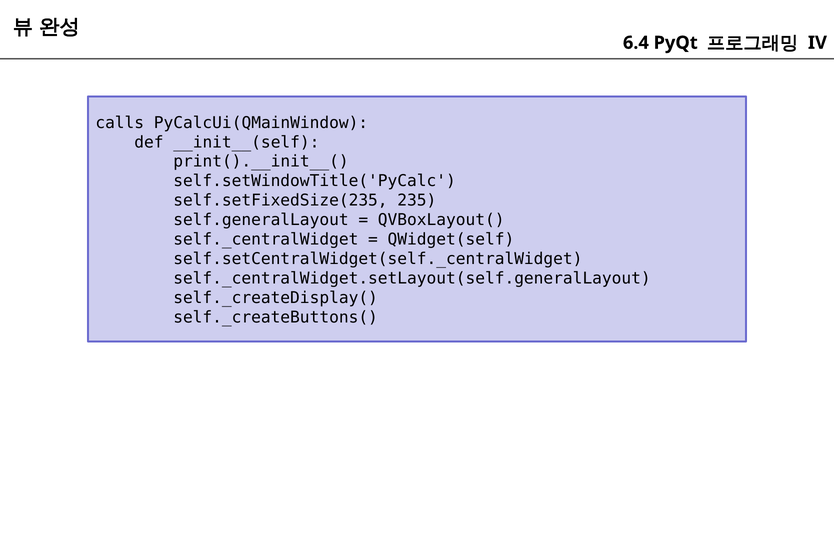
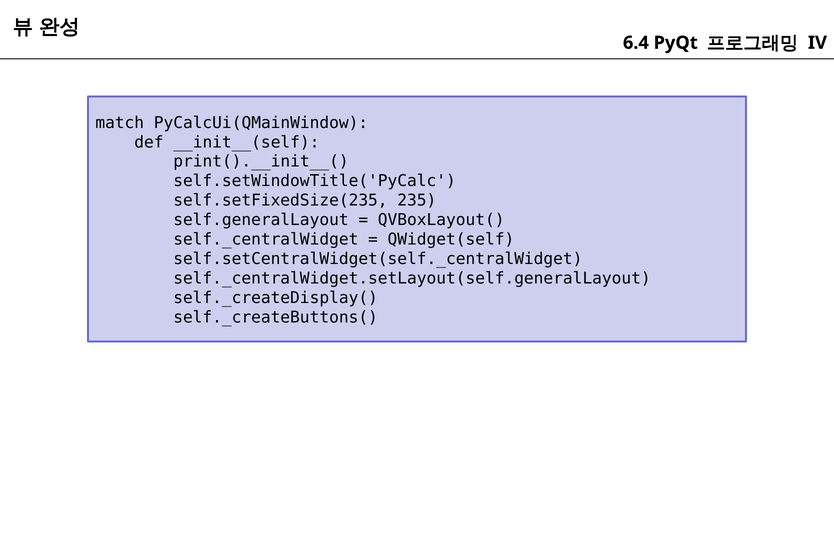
calls: calls -> match
